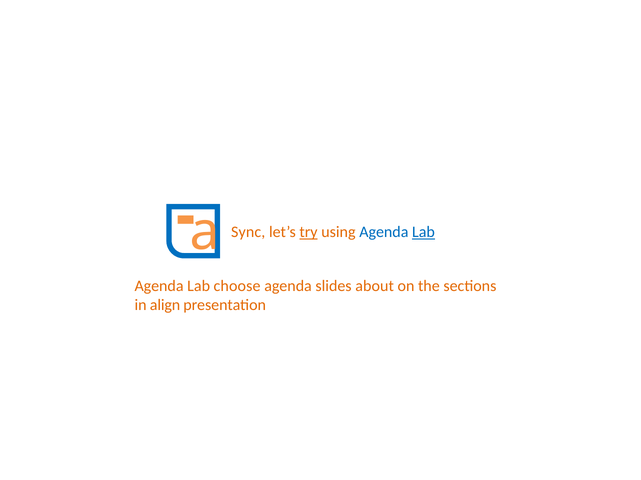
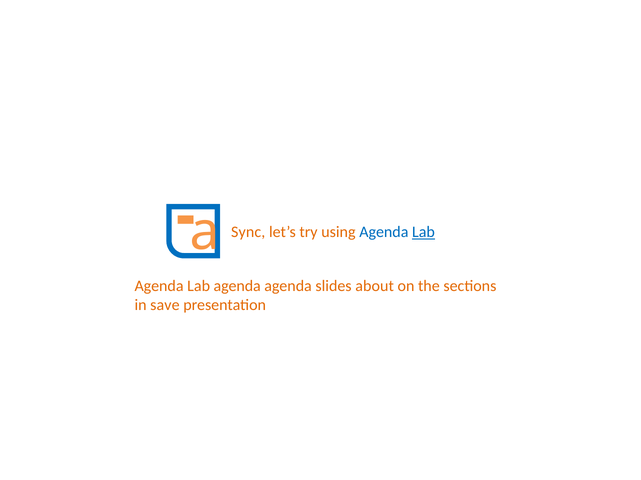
try underline: present -> none
choose at (237, 286): choose -> agenda
align: align -> save
